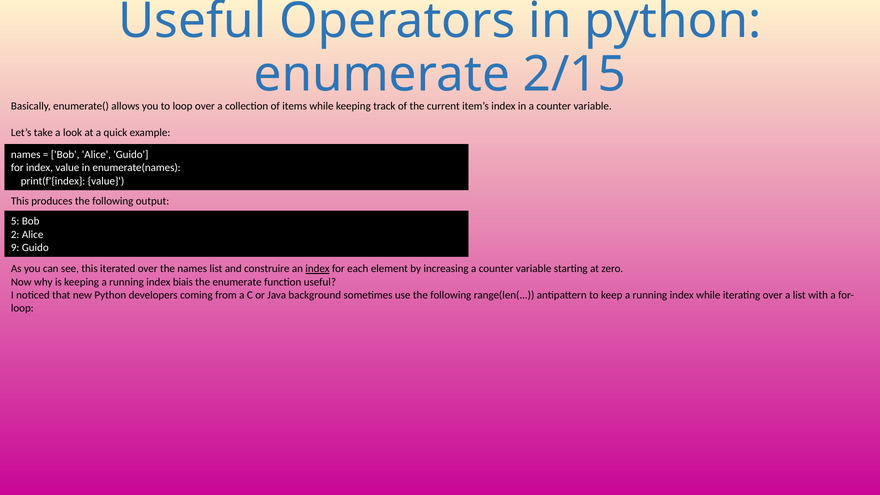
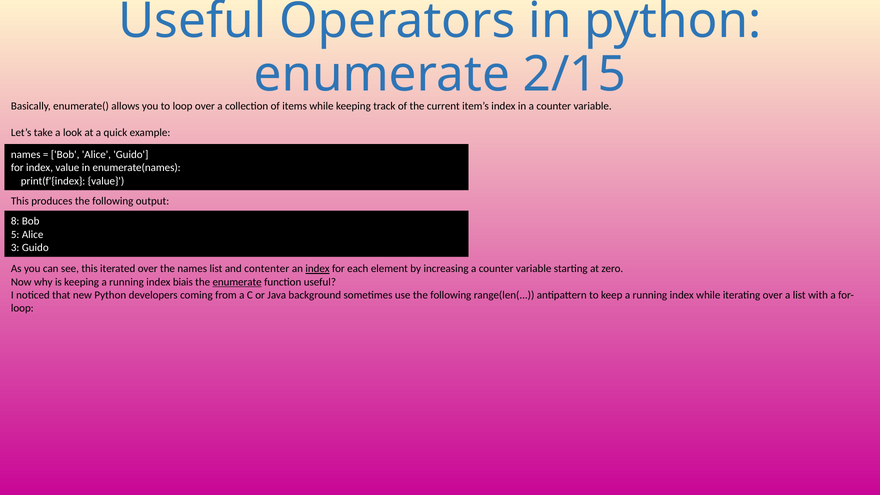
5: 5 -> 8
2: 2 -> 5
9: 9 -> 3
construire: construire -> contenter
enumerate at (237, 282) underline: none -> present
